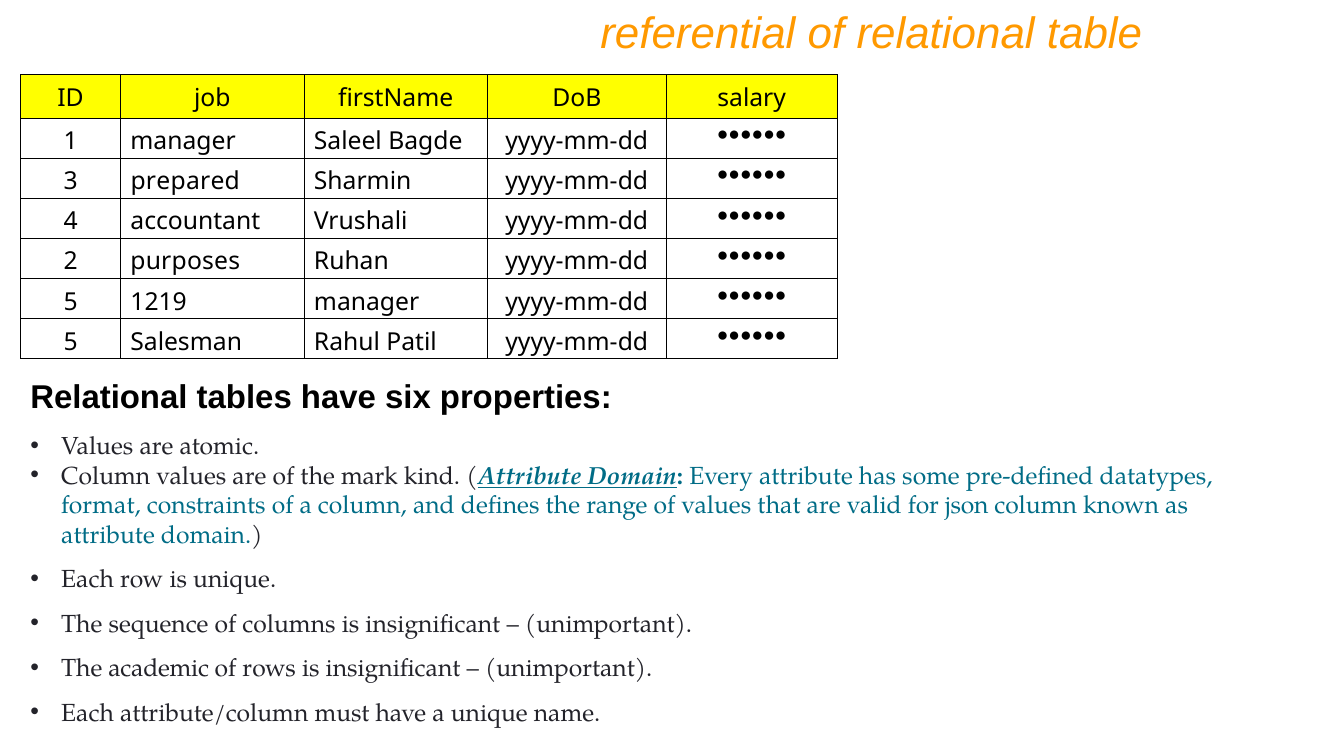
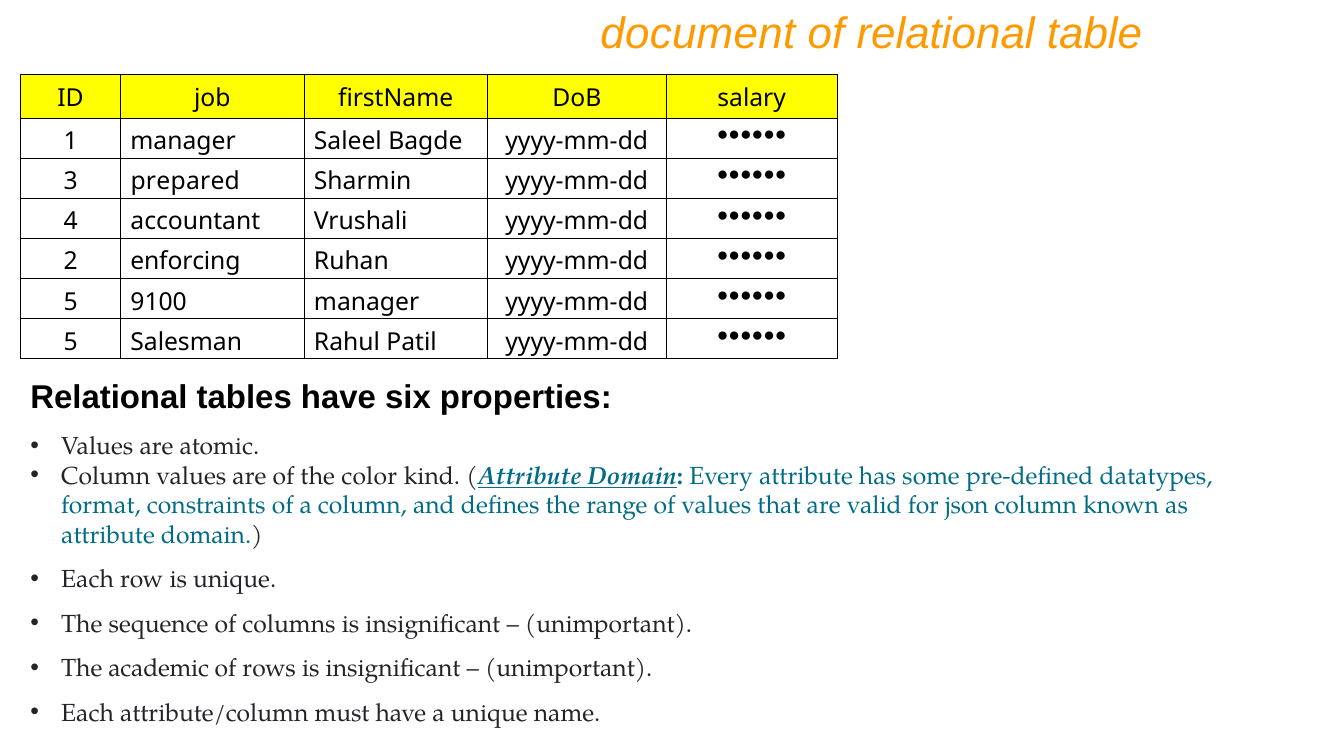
referential: referential -> document
purposes: purposes -> enforcing
1219: 1219 -> 9100
mark: mark -> color
